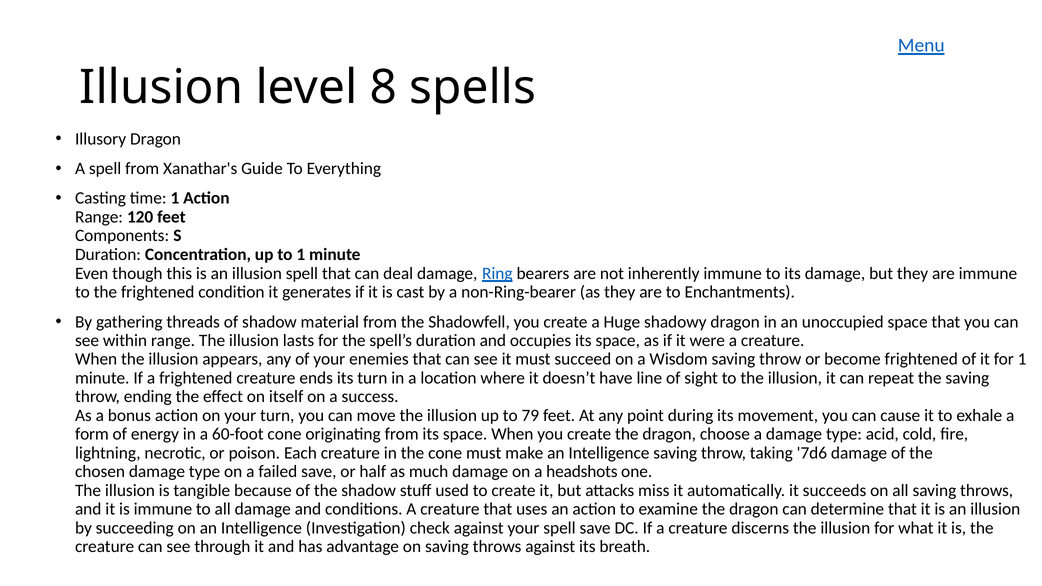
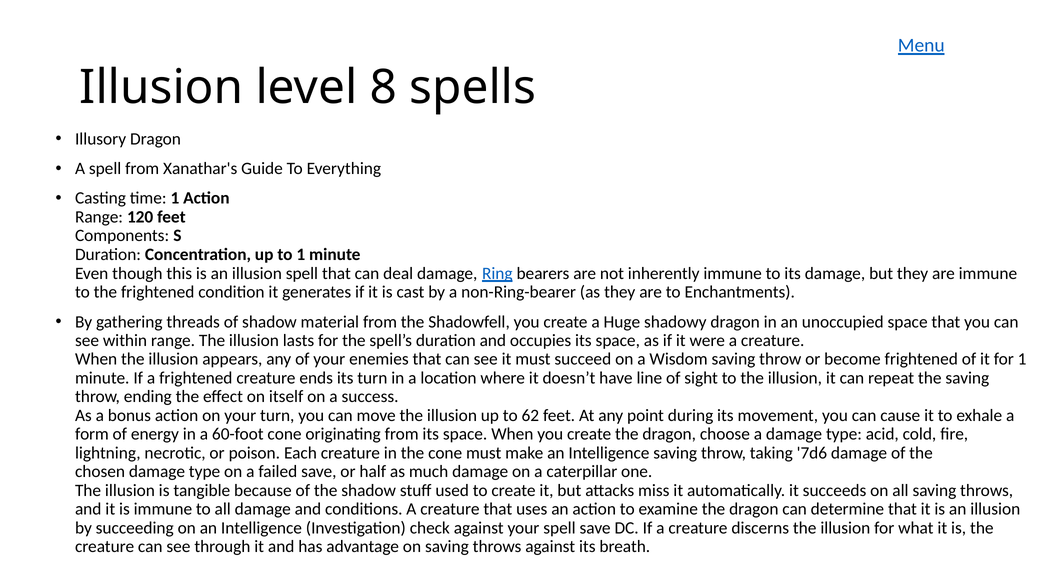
79: 79 -> 62
headshots: headshots -> caterpillar
